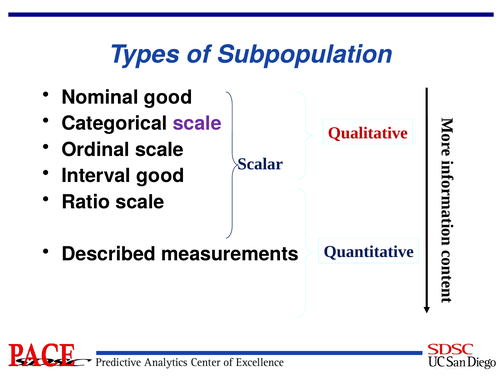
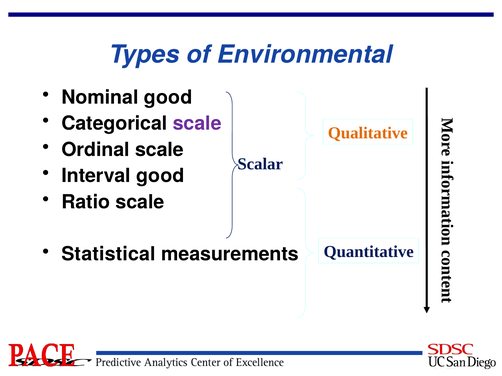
Subpopulation: Subpopulation -> Environmental
Qualitative colour: red -> orange
Described: Described -> Statistical
